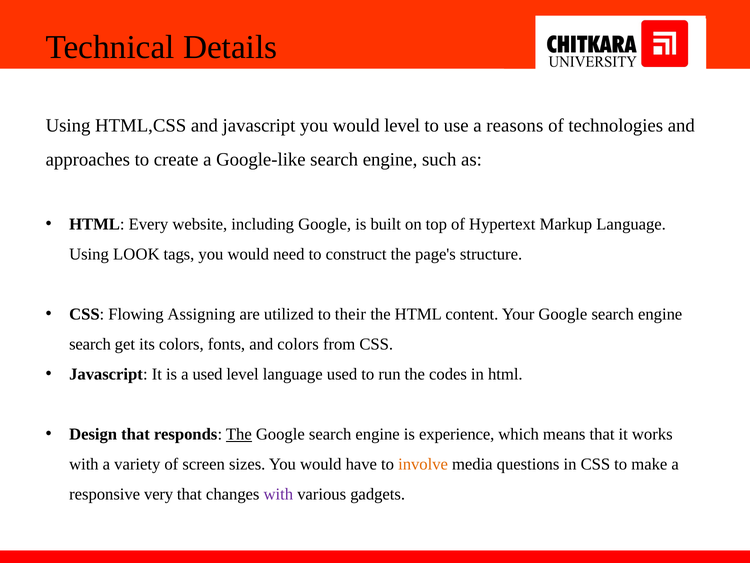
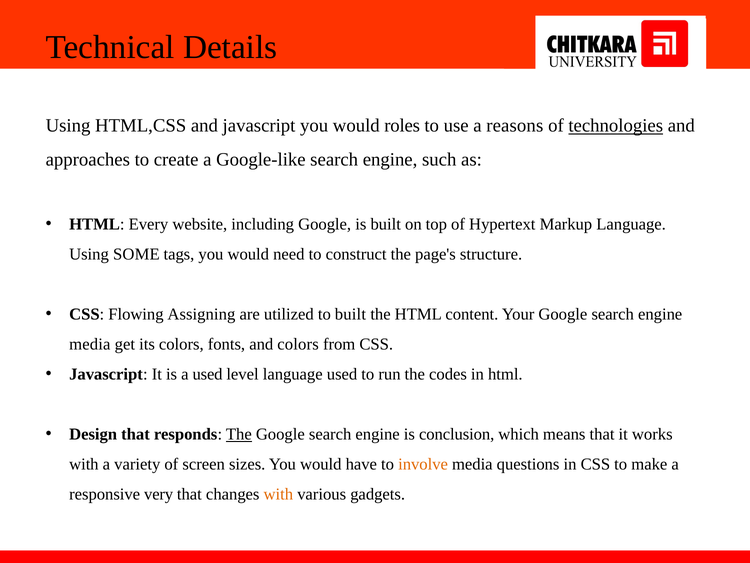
would level: level -> roles
technologies underline: none -> present
LOOK: LOOK -> SOME
to their: their -> built
search at (90, 344): search -> media
experience: experience -> conclusion
with at (278, 494) colour: purple -> orange
